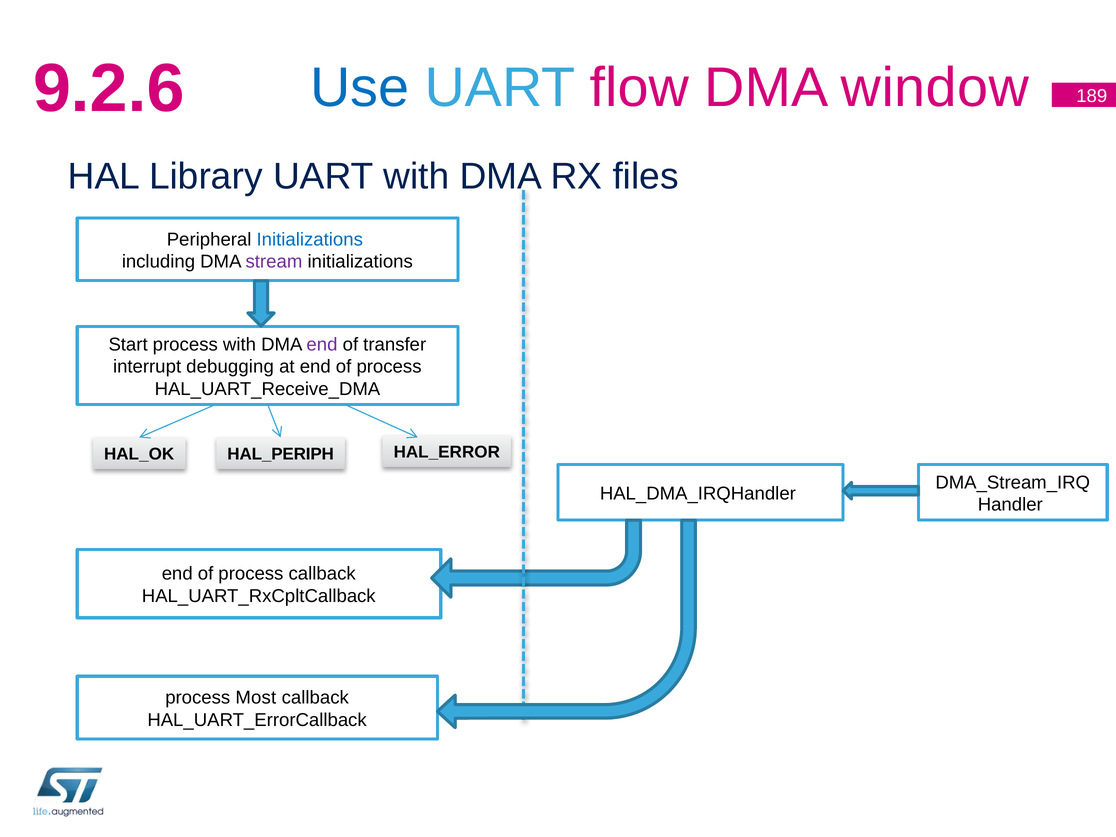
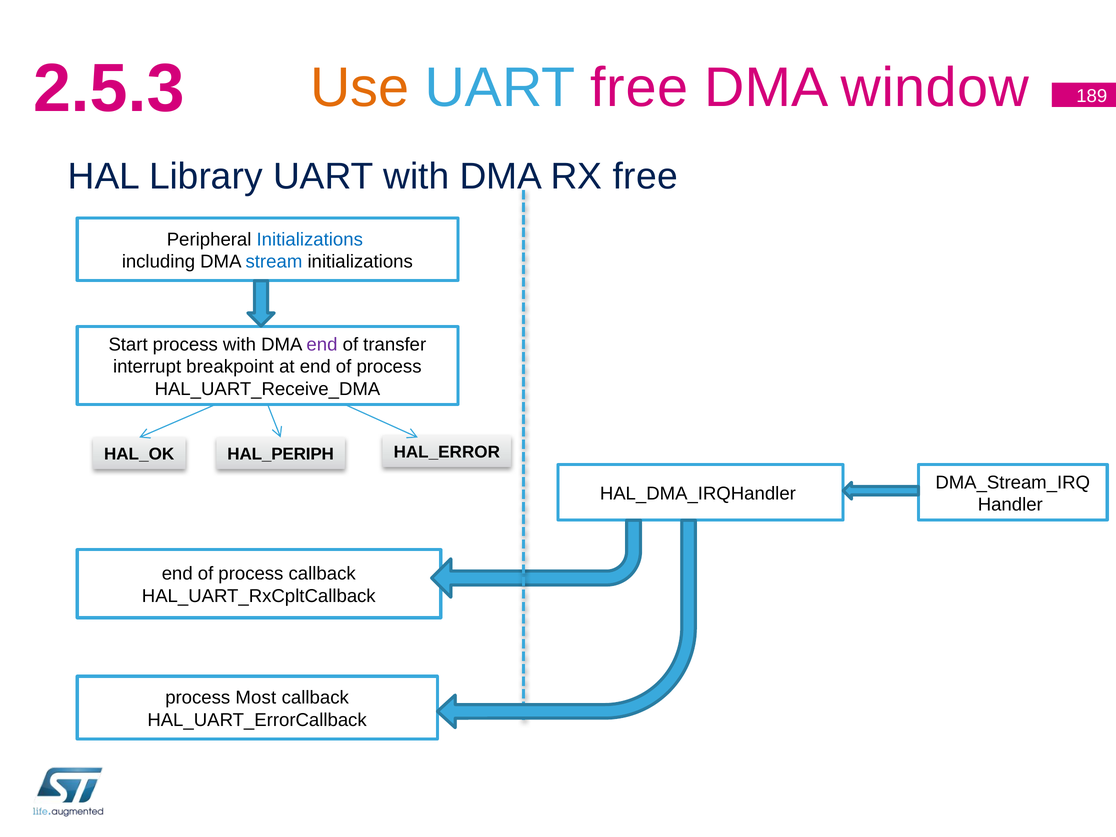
9.2.6: 9.2.6 -> 2.5.3
Use colour: blue -> orange
UART flow: flow -> free
RX files: files -> free
stream colour: purple -> blue
debugging: debugging -> breakpoint
